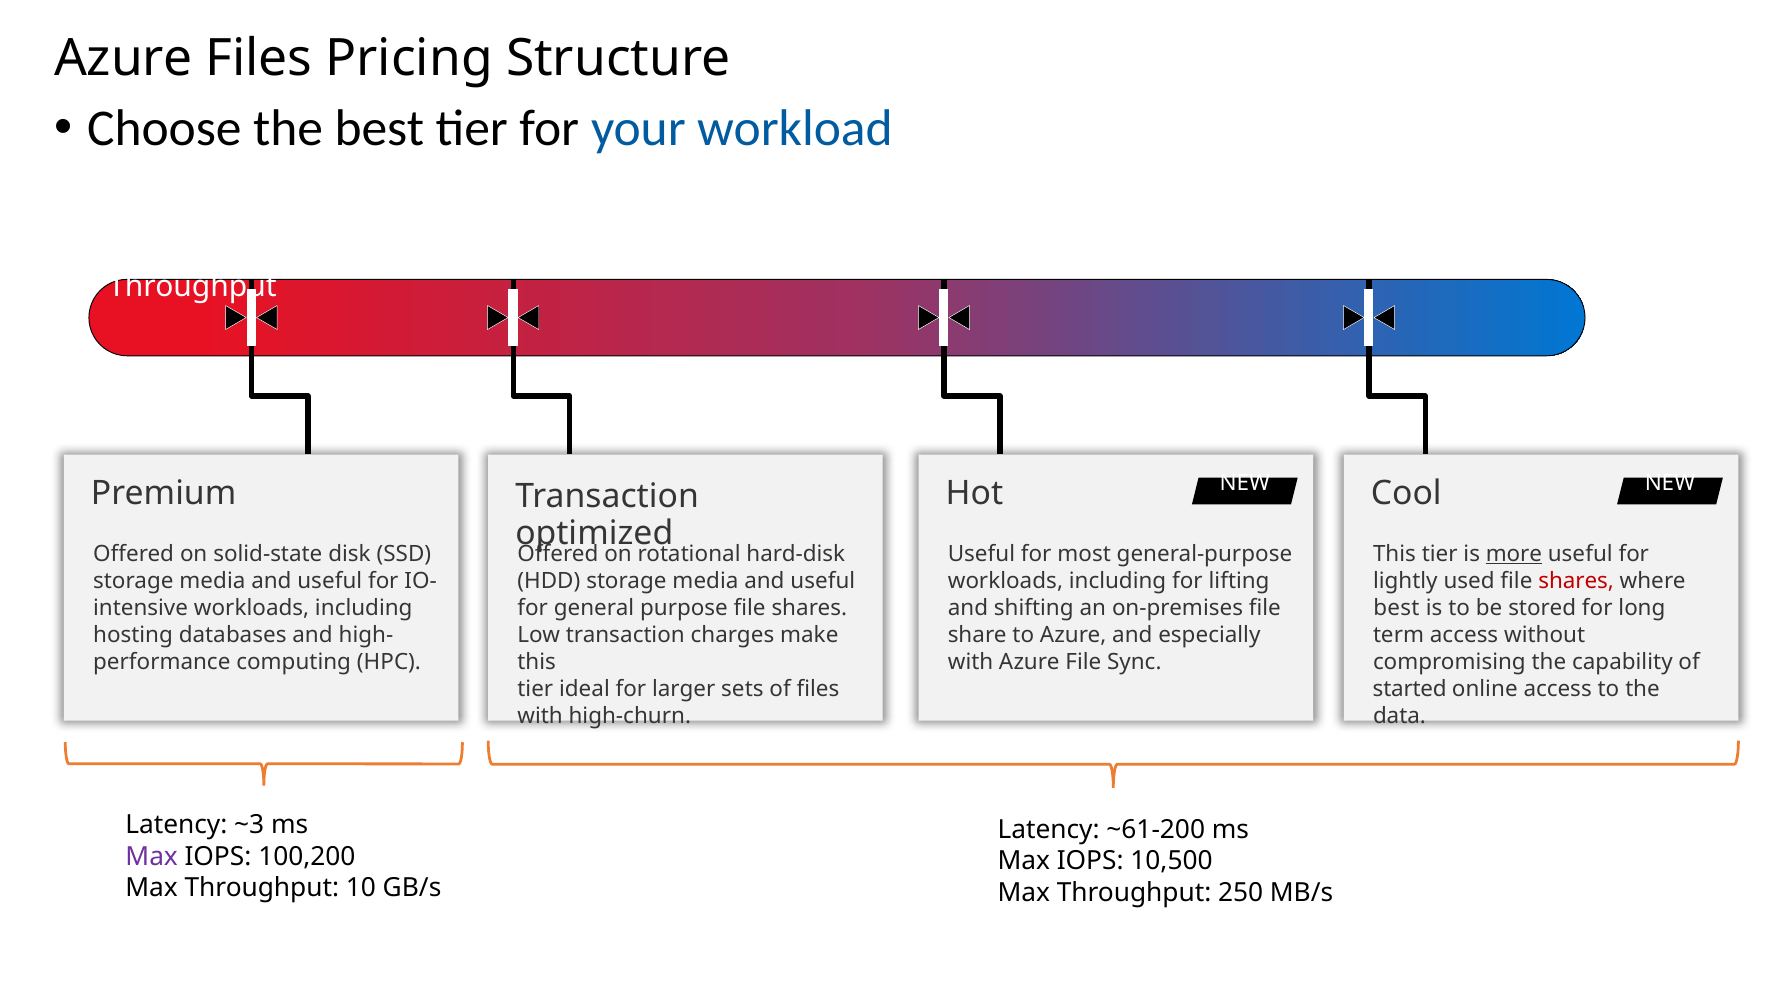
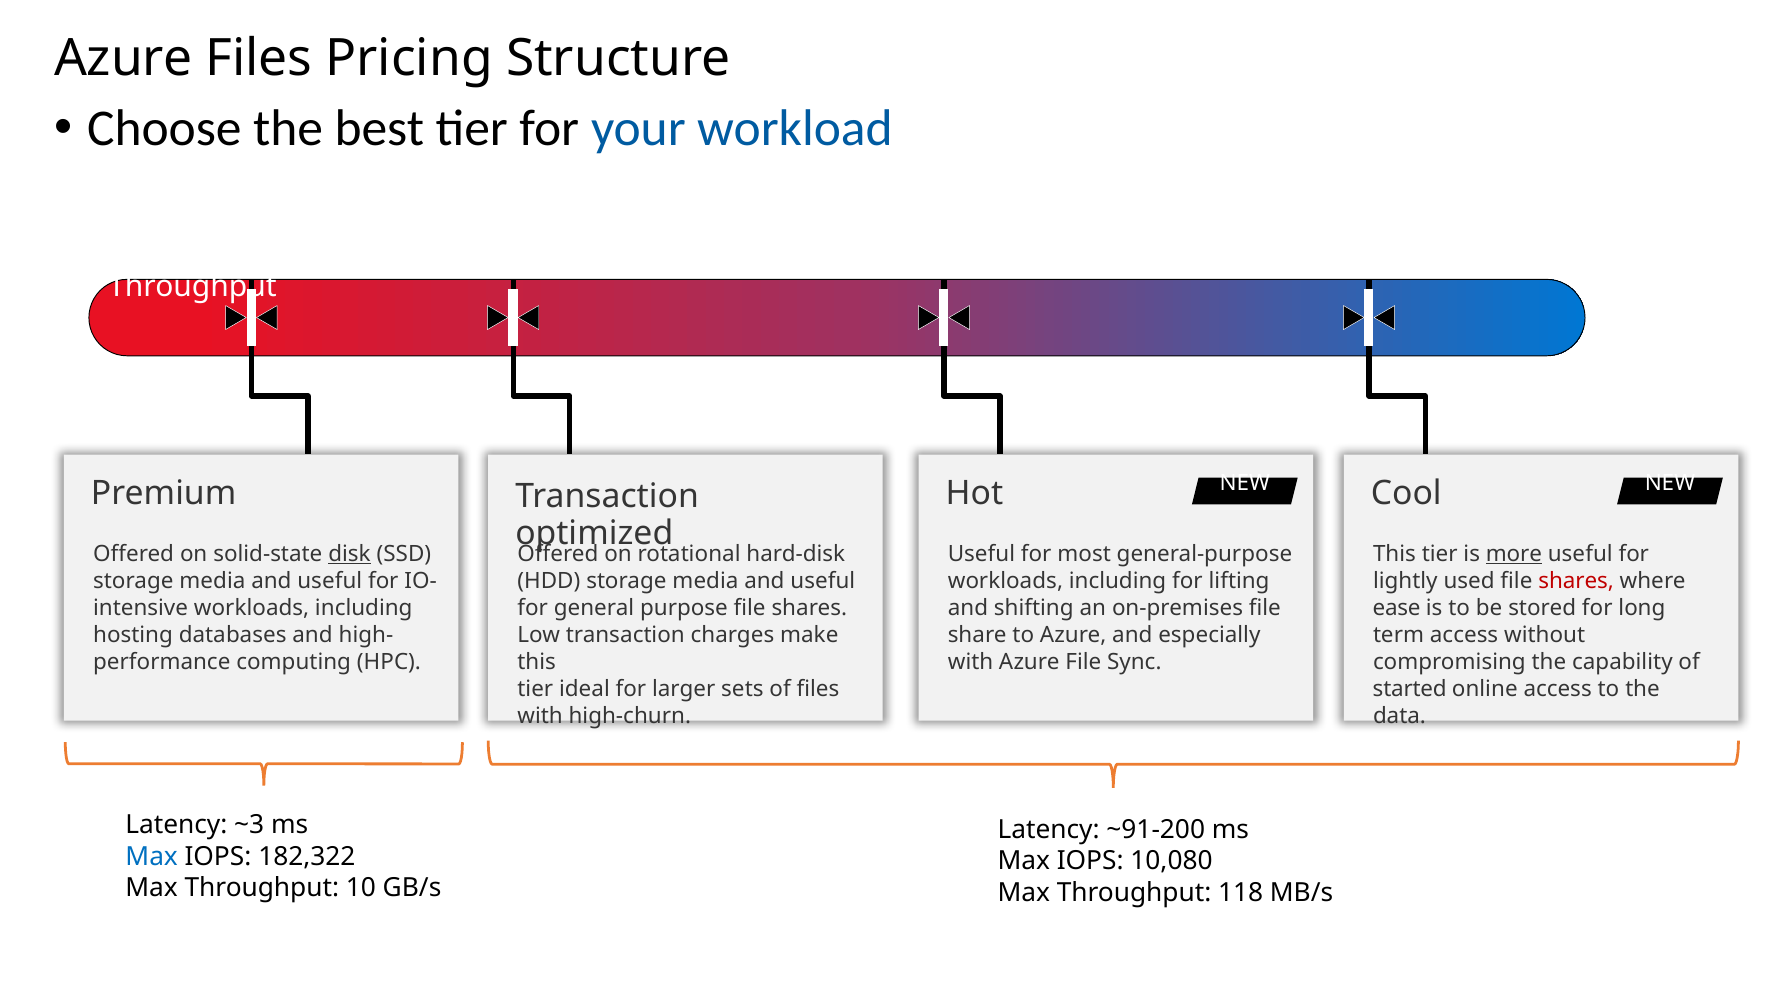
disk underline: none -> present
best at (1396, 608): best -> ease
~61-200: ~61-200 -> ~91-200
Max at (152, 856) colour: purple -> blue
100,200: 100,200 -> 182,322
10,500: 10,500 -> 10,080
250: 250 -> 118
